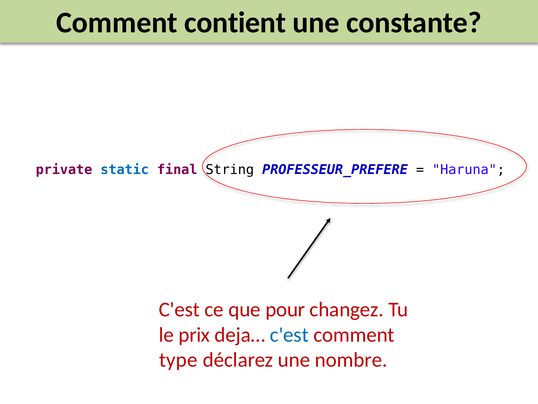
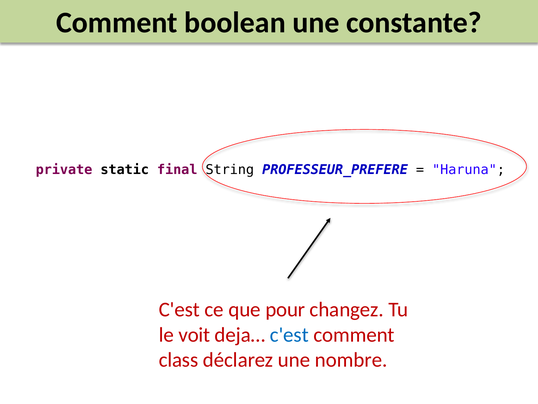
contient: contient -> boolean
static colour: blue -> black
prix: prix -> voit
type: type -> class
